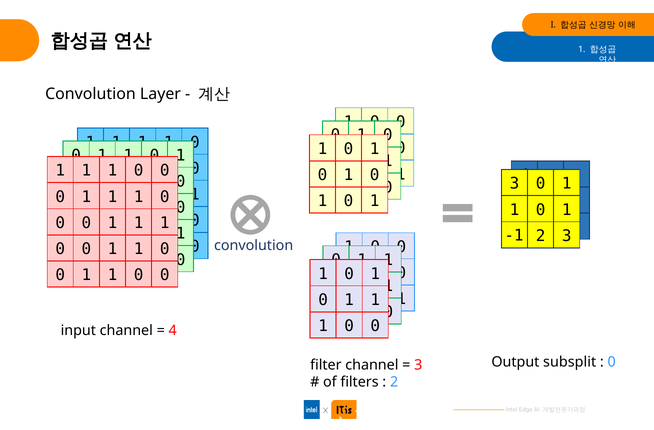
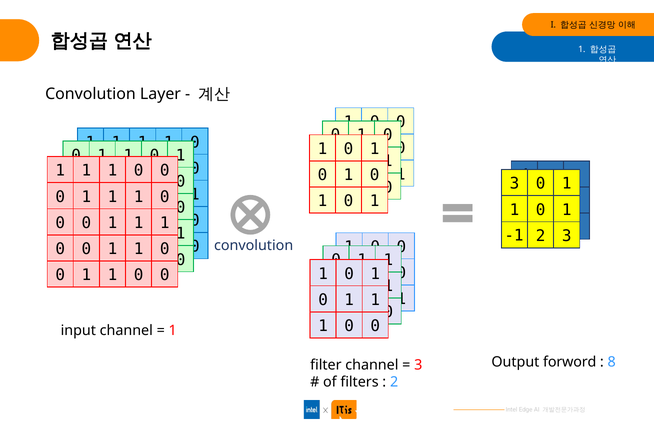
4 at (173, 330): 4 -> 1
subsplit: subsplit -> forword
0 at (612, 362): 0 -> 8
